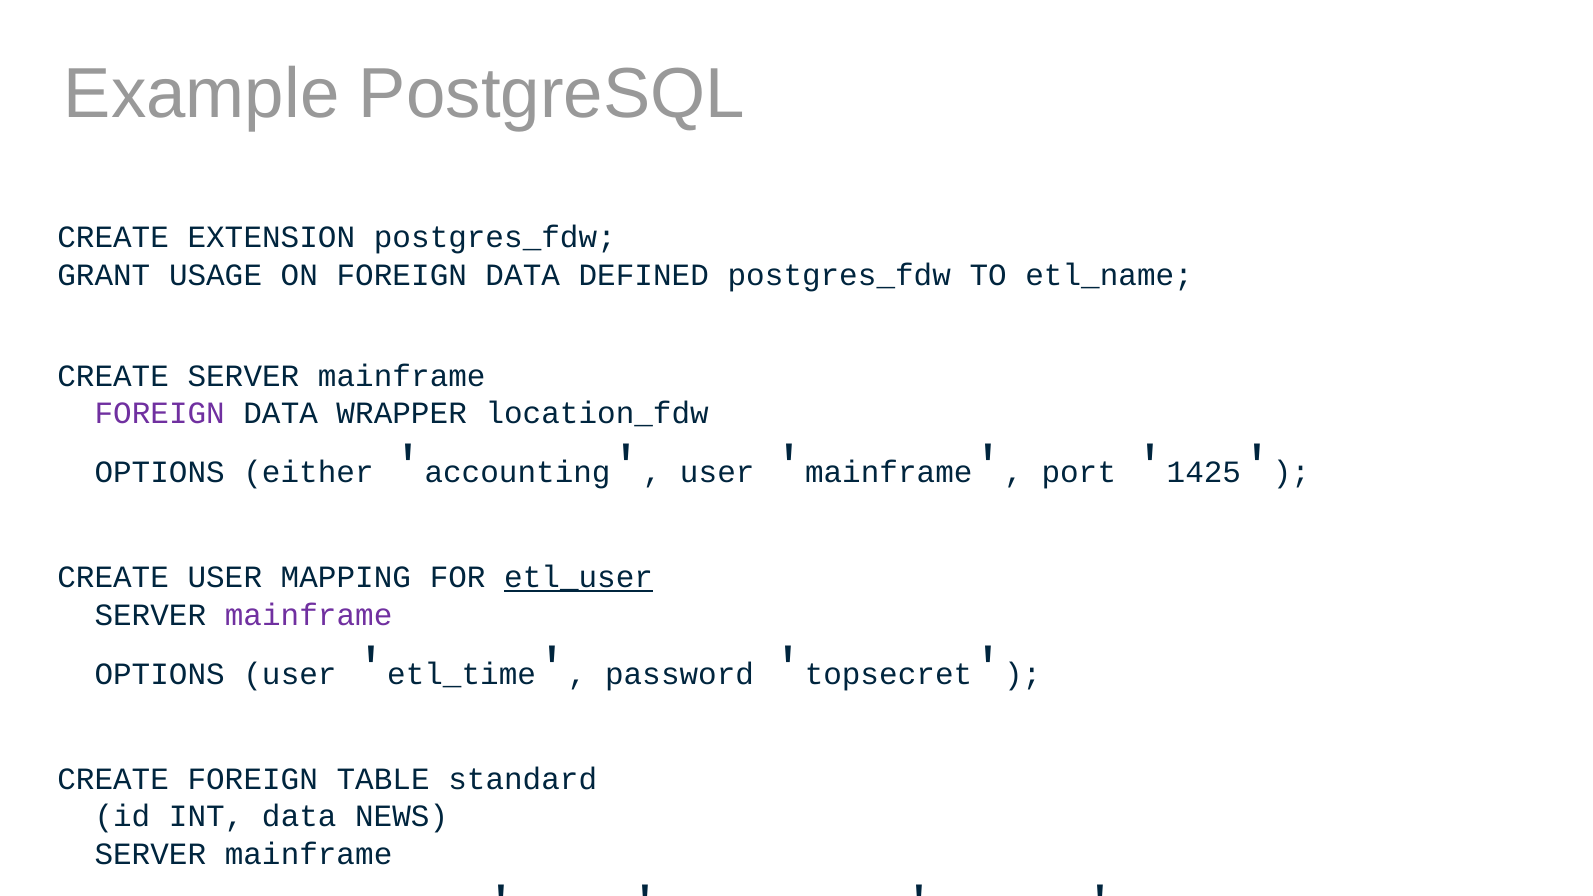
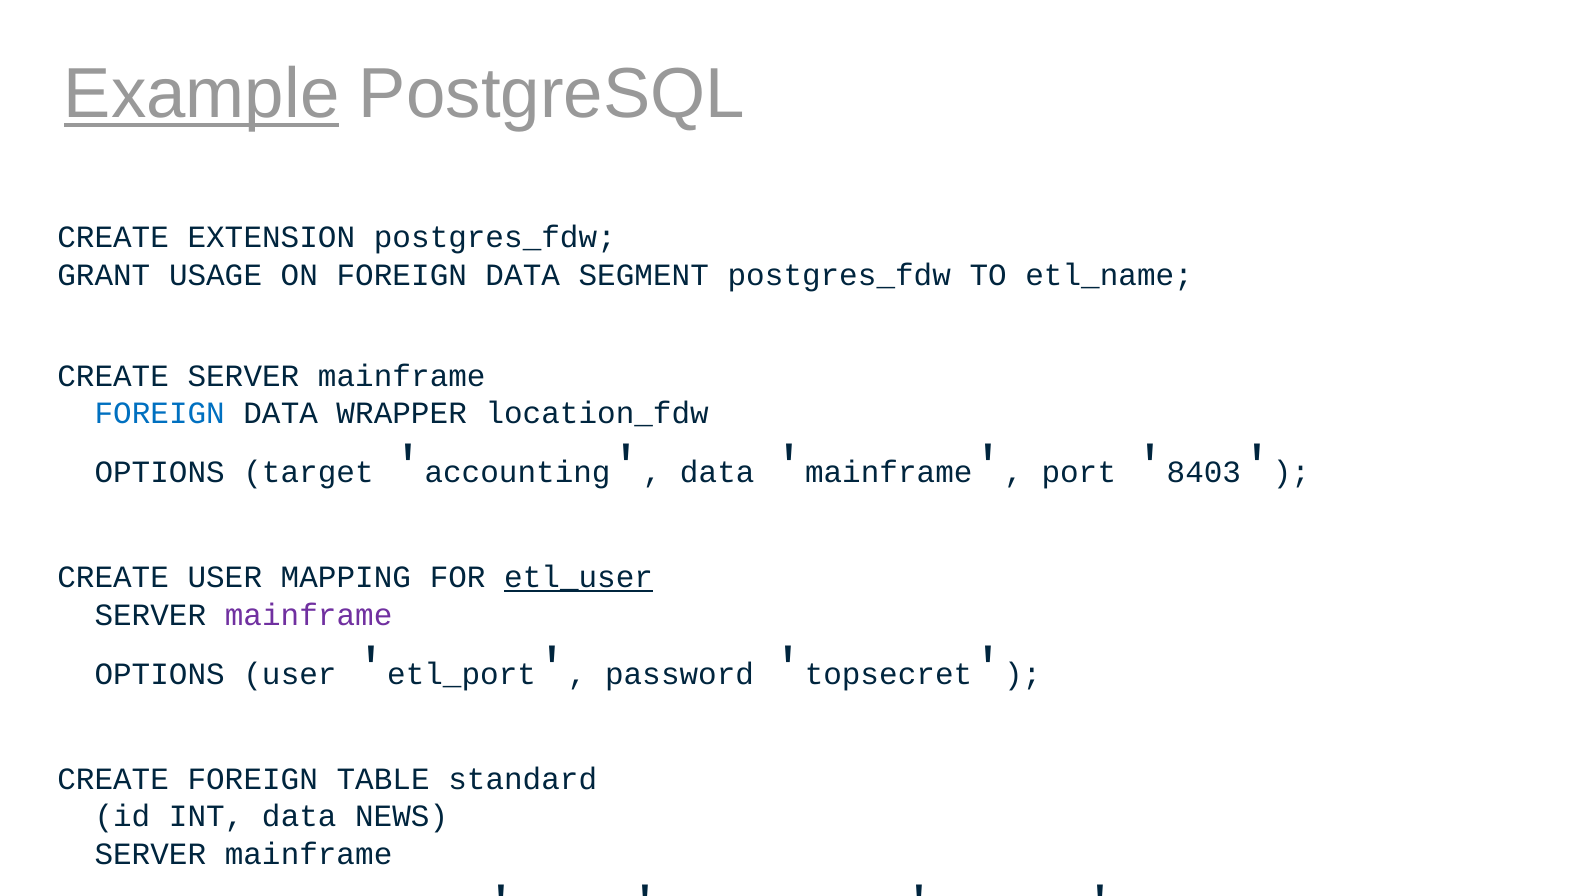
Example underline: none -> present
DEFINED: DEFINED -> SEGMENT
FOREIGN at (160, 413) colour: purple -> blue
either: either -> target
user at (717, 472): user -> data
1425: 1425 -> 8403
etl_time: etl_time -> etl_port
